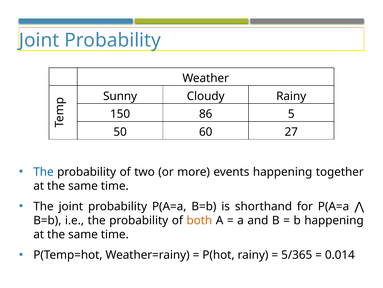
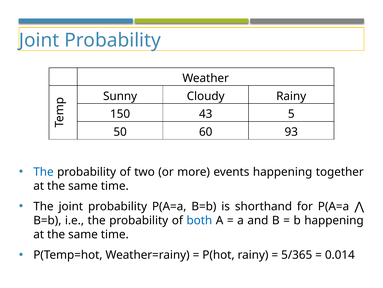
86: 86 -> 43
27: 27 -> 93
both colour: orange -> blue
